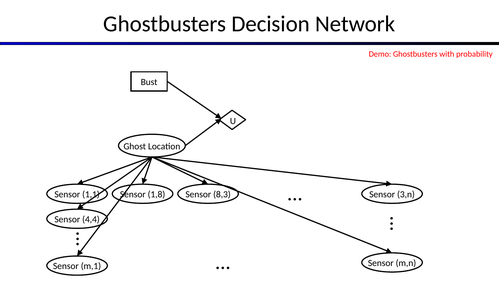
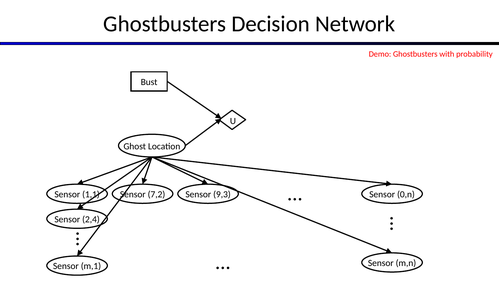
1,8: 1,8 -> 7,2
8,3: 8,3 -> 9,3
3,n: 3,n -> 0,n
4,4: 4,4 -> 2,4
